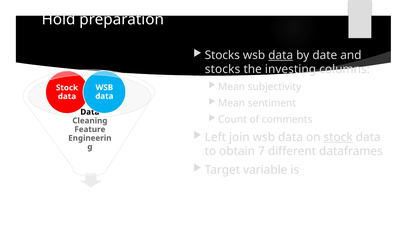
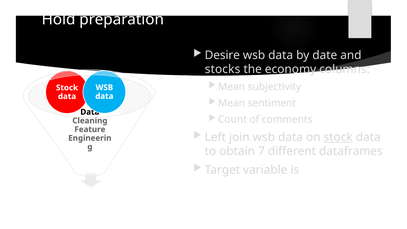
Stocks at (222, 55): Stocks -> Desire
data at (281, 55) underline: present -> none
investing: investing -> economy
